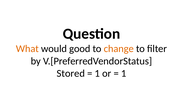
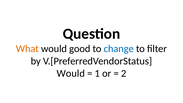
change colour: orange -> blue
Stored at (71, 73): Stored -> Would
1 at (124, 73): 1 -> 2
